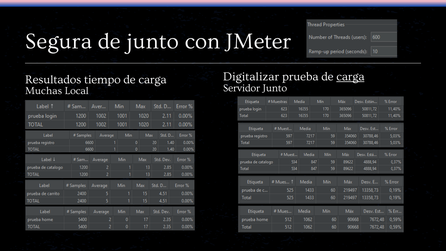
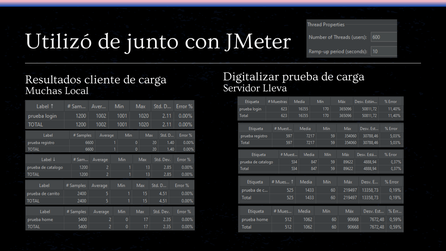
Segura: Segura -> Utilizó
carga at (350, 77) underline: present -> none
tiempo: tiempo -> cliente
Servidor Junto: Junto -> Lleva
